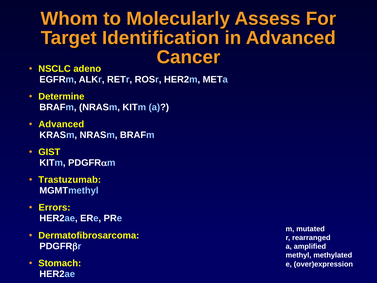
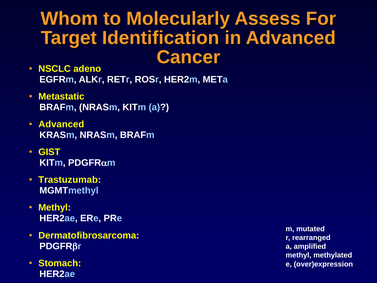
Determine: Determine -> Metastatic
Errors at (55, 207): Errors -> Methyl
